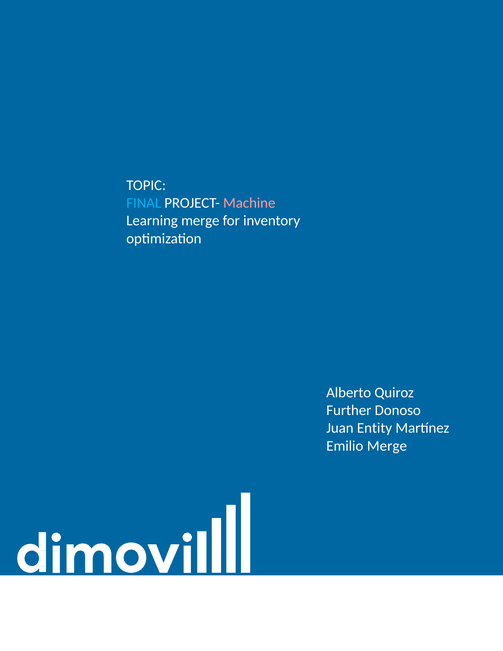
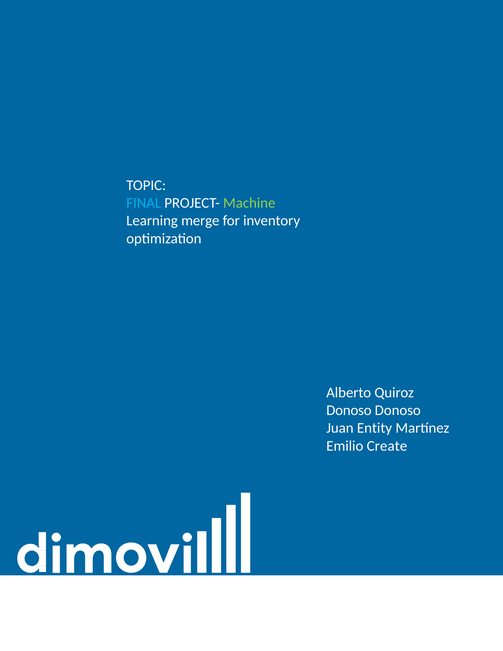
Machine colour: pink -> light green
Further at (349, 410): Further -> Donoso
Emilio Merge: Merge -> Create
